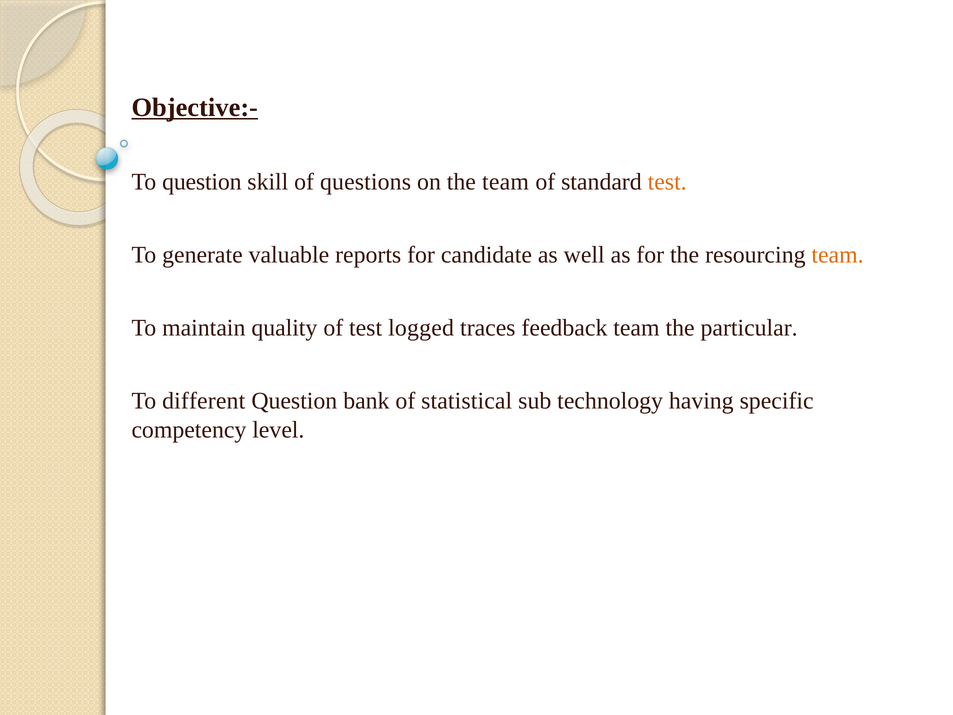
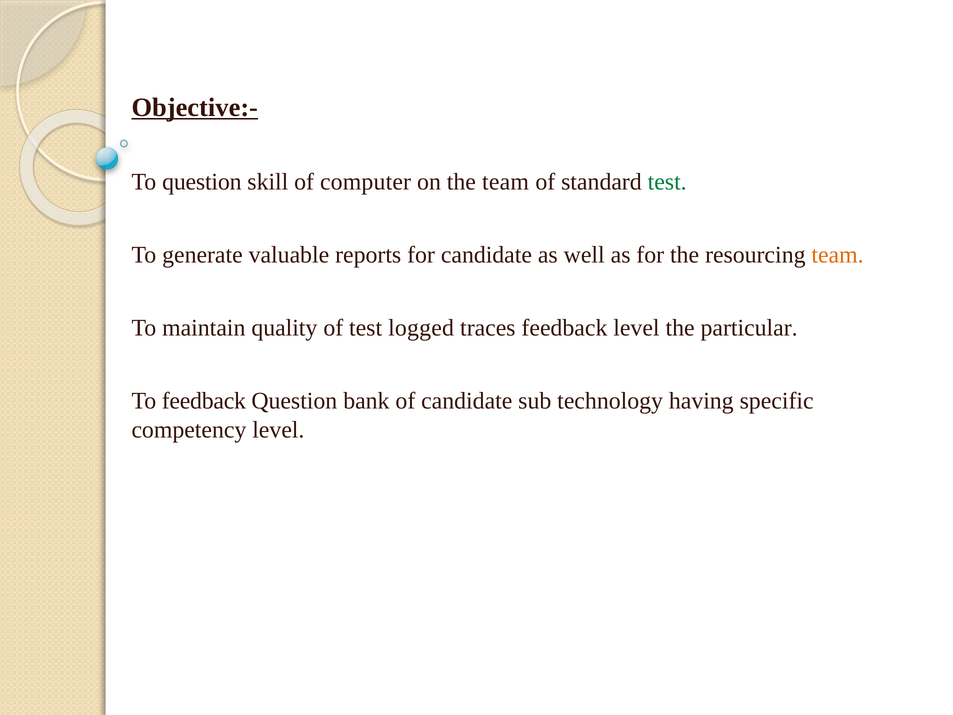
questions: questions -> computer
test at (667, 182) colour: orange -> green
feedback team: team -> level
To different: different -> feedback
of statistical: statistical -> candidate
